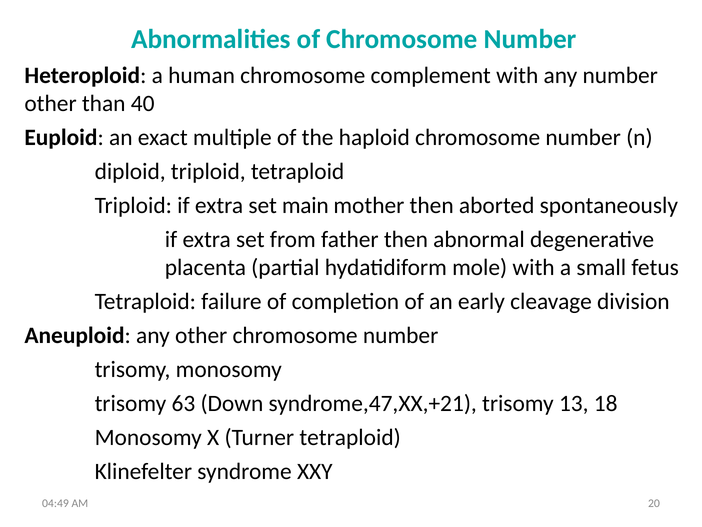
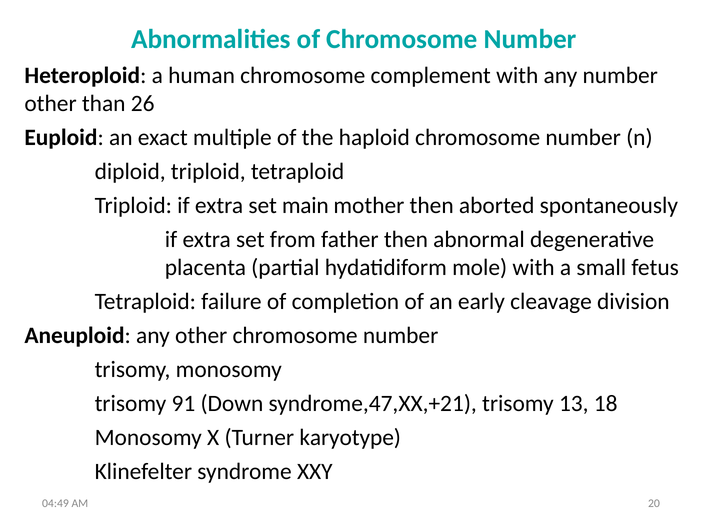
40: 40 -> 26
63: 63 -> 91
Turner tetraploid: tetraploid -> karyotype
